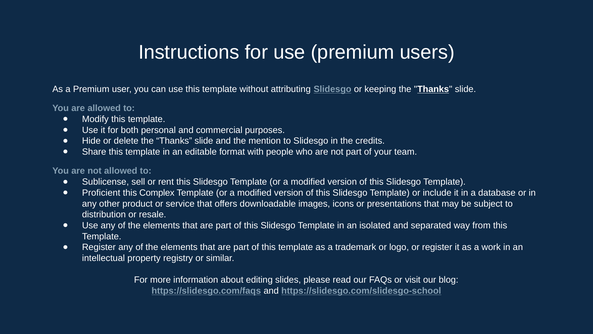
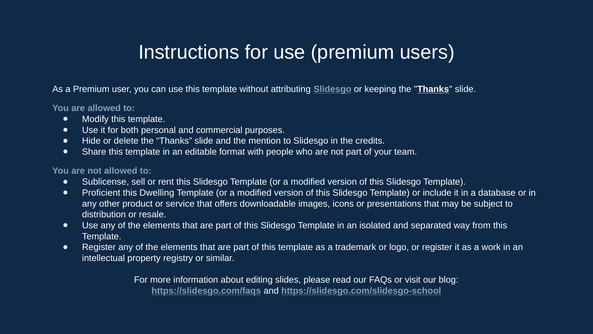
Complex: Complex -> Dwelling
